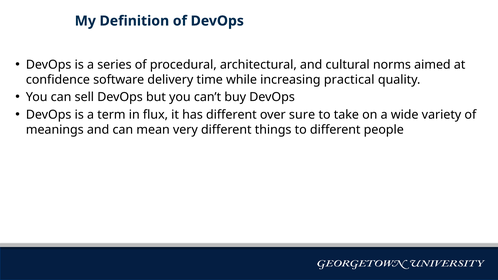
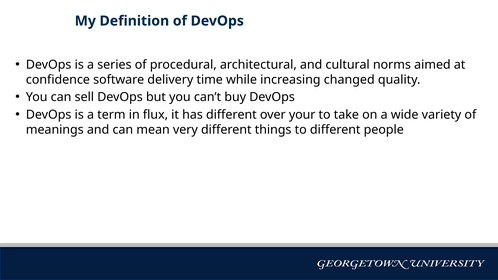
practical: practical -> changed
sure: sure -> your
